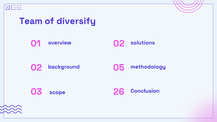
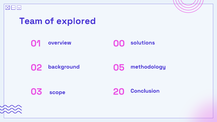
diversify: diversify -> explored
01 02: 02 -> 00
26: 26 -> 20
